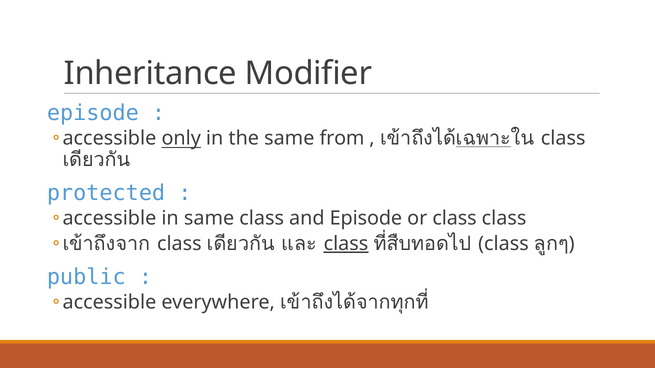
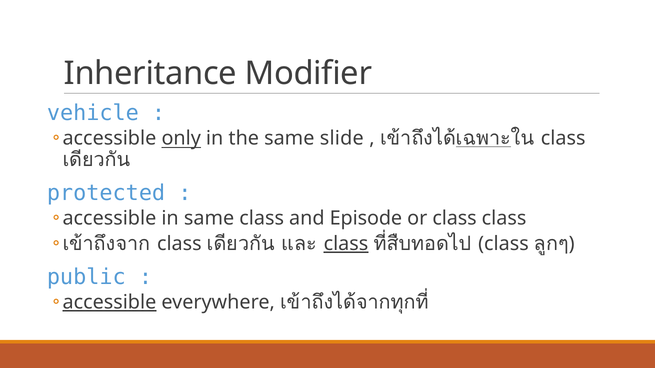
episode at (93, 113): episode -> vehicle
from: from -> slide
accessible at (109, 303) underline: none -> present
